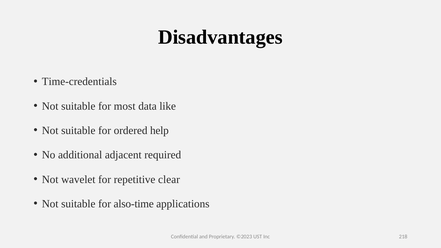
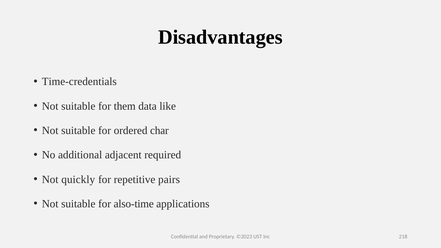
most: most -> them
help: help -> char
wavelet: wavelet -> quickly
clear: clear -> pairs
